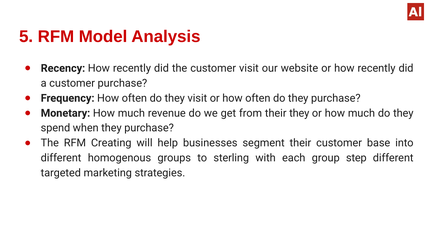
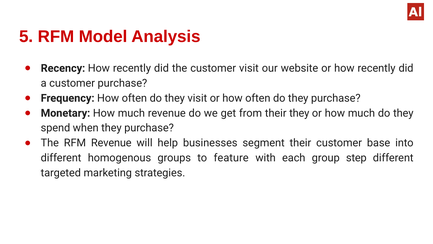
RFM Creating: Creating -> Revenue
sterling: sterling -> feature
